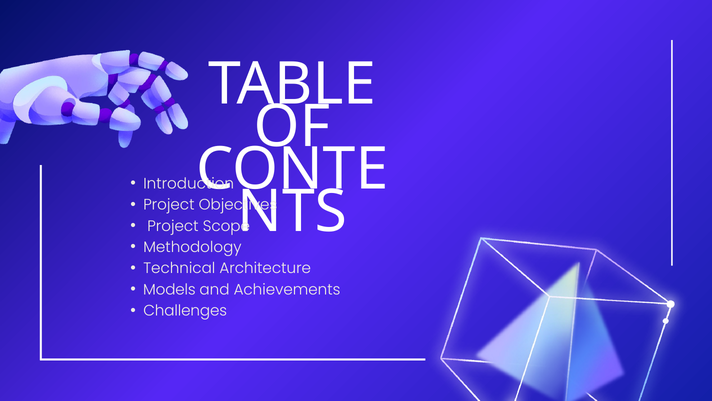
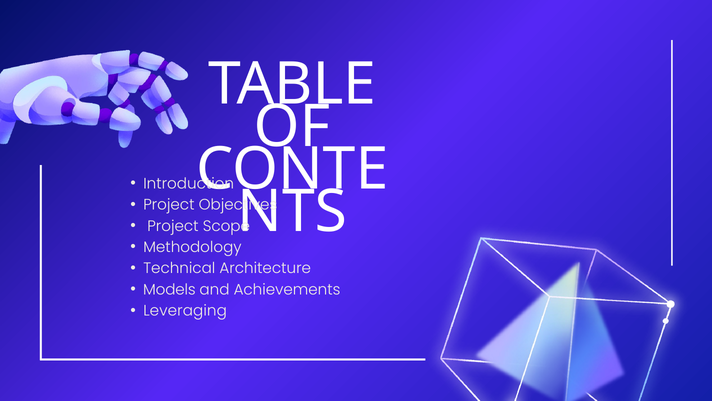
Challenges: Challenges -> Leveraging
